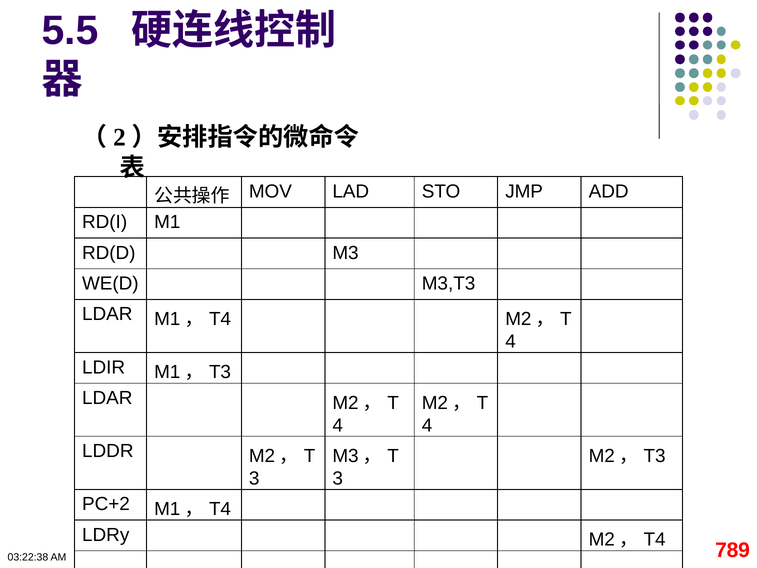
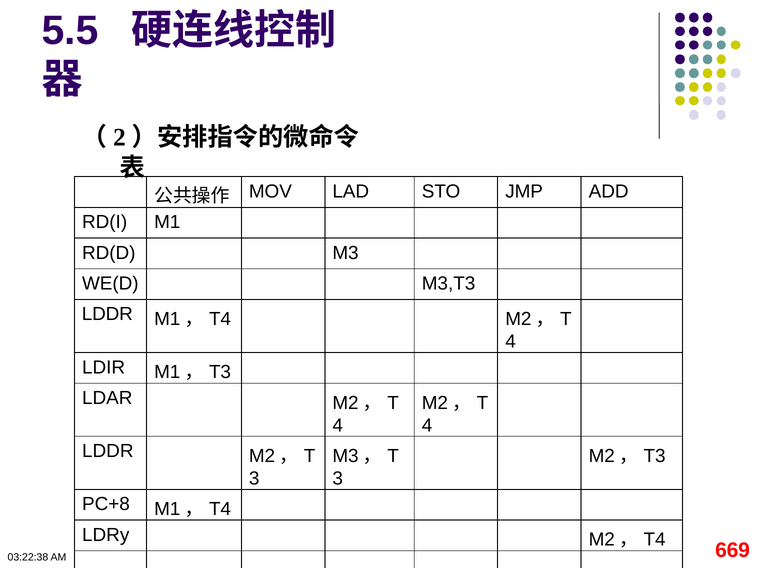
LDAR at (107, 314): LDAR -> LDDR
PC+2: PC+2 -> PC+8
789: 789 -> 669
